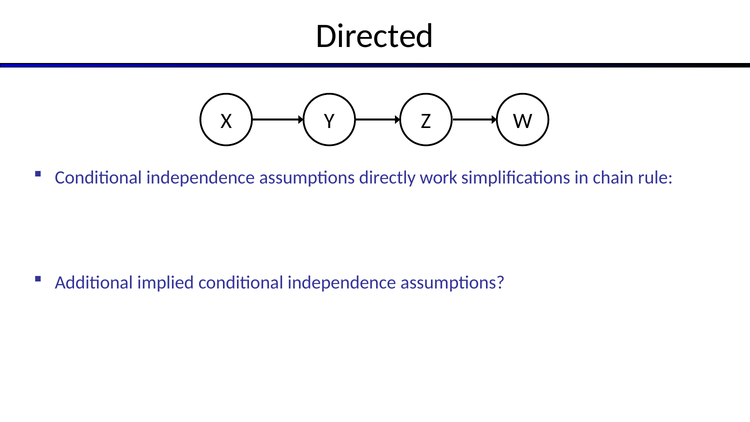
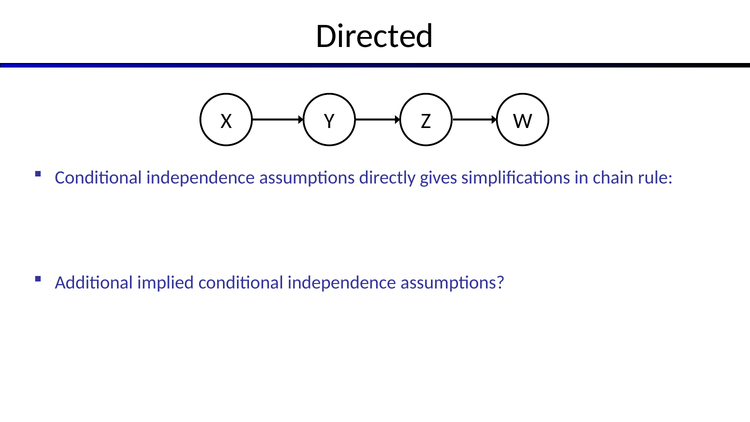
work: work -> gives
